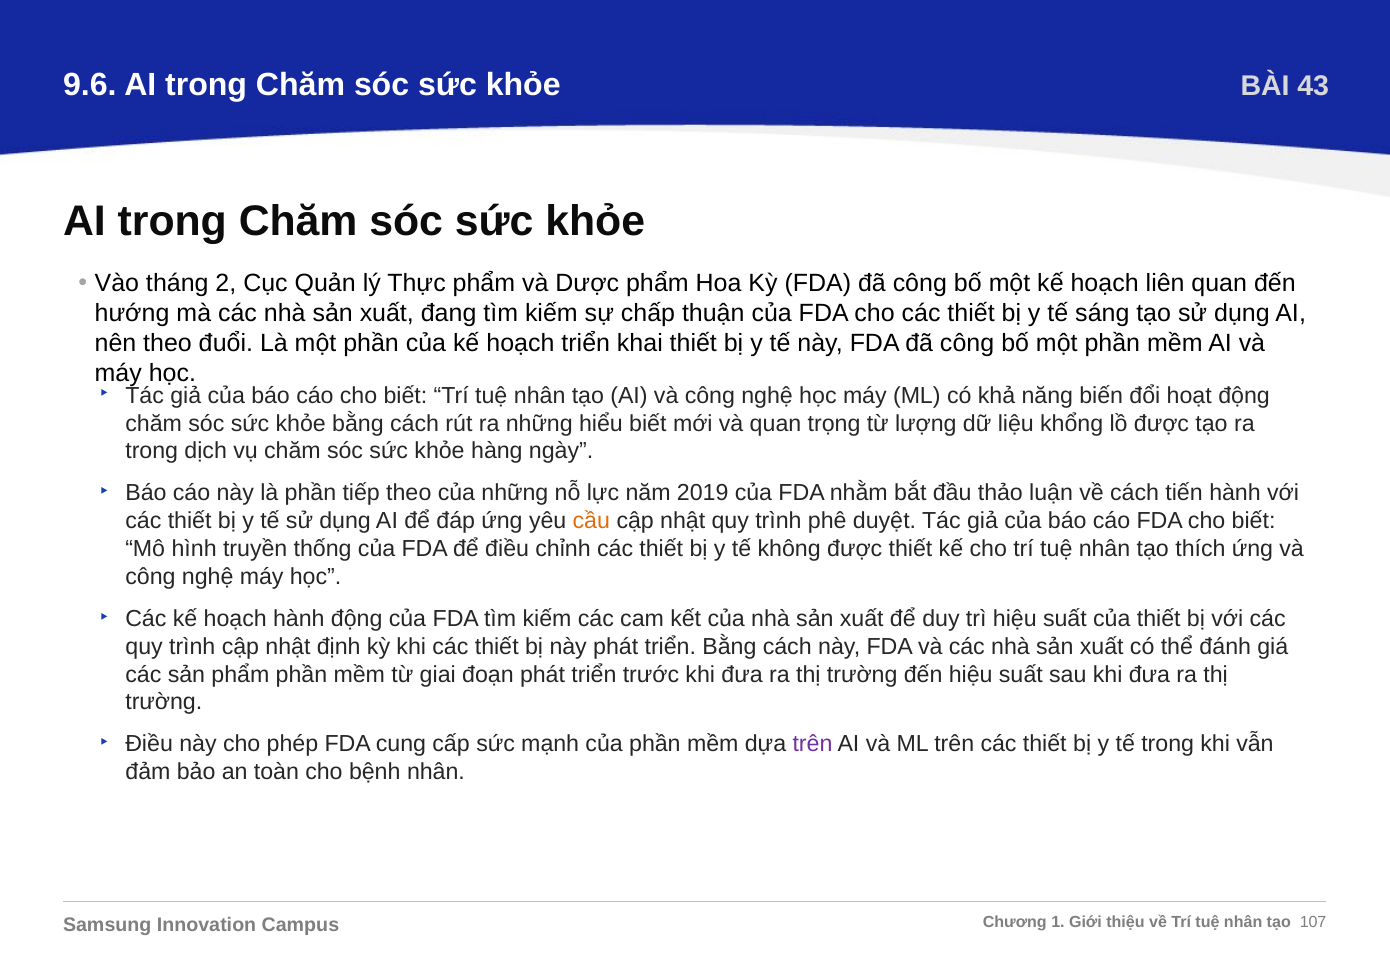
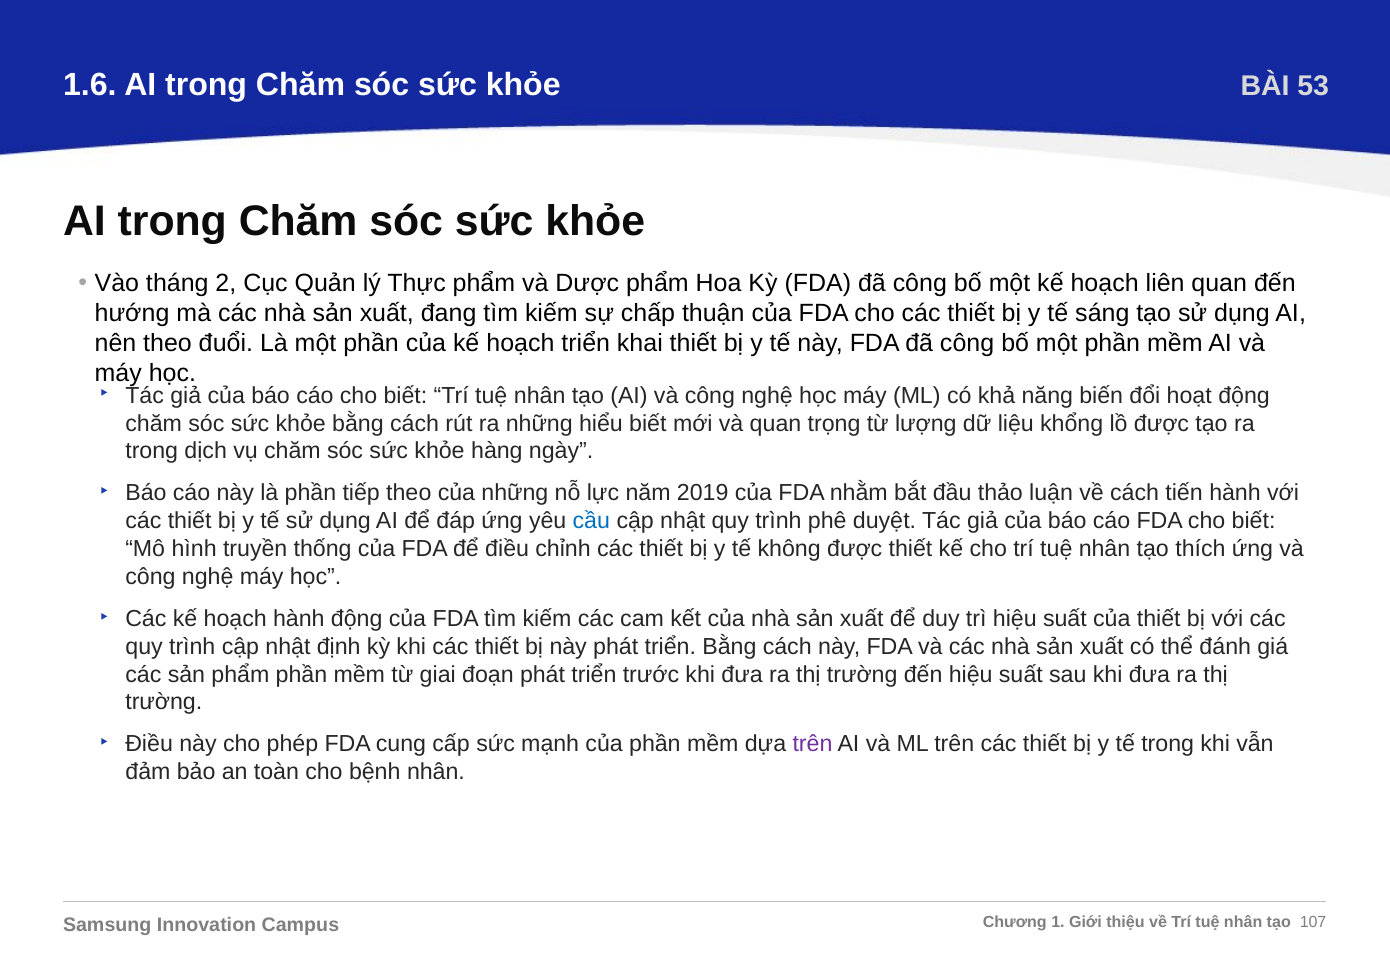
9.6: 9.6 -> 1.6
43: 43 -> 53
cầu colour: orange -> blue
